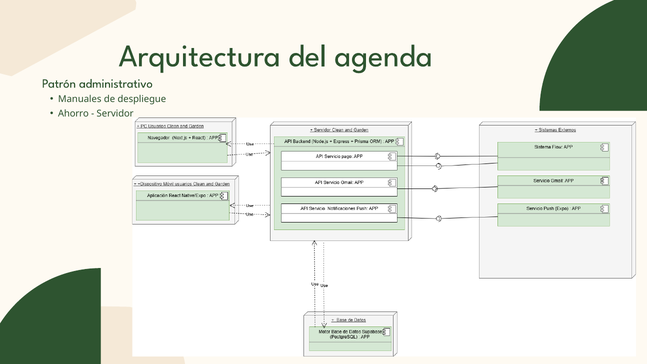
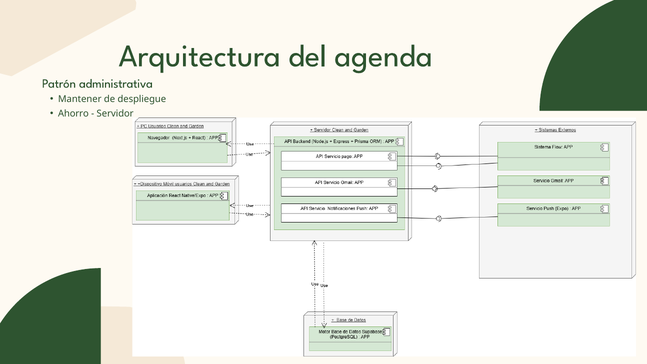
administrativo: administrativo -> administrativa
Manuales: Manuales -> Mantener
